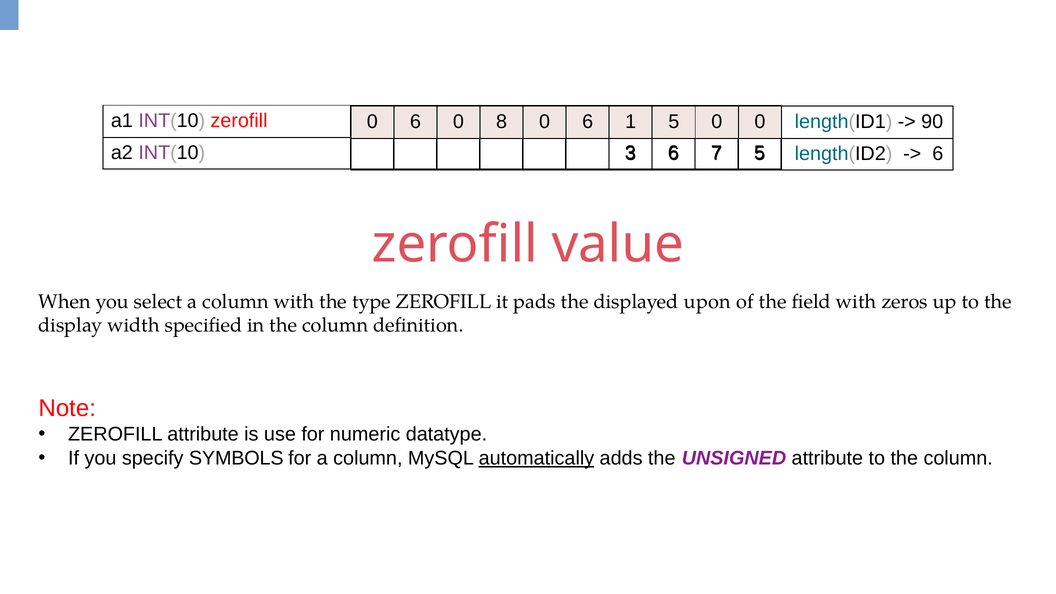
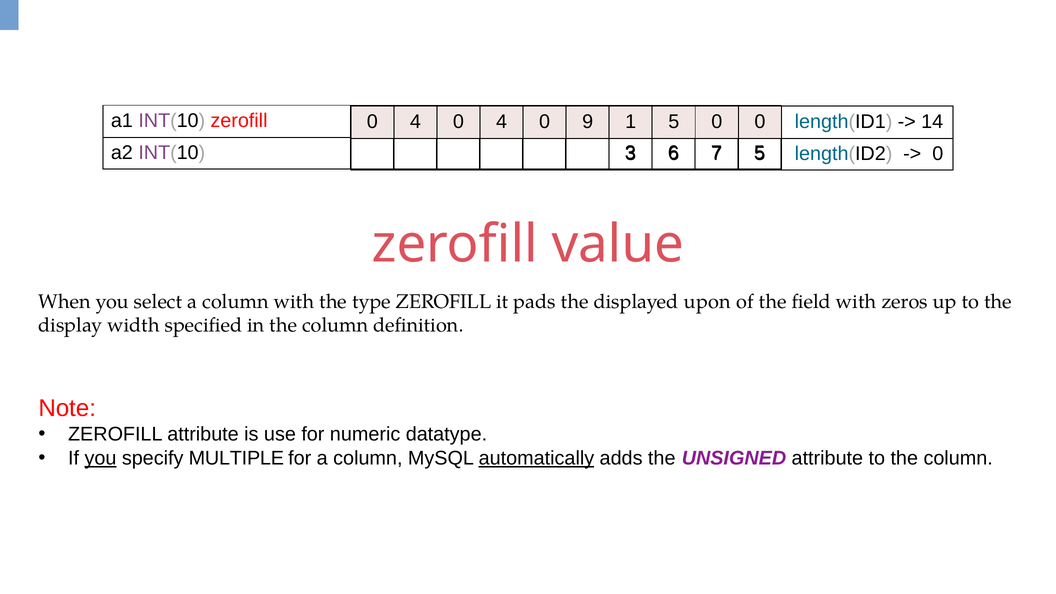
6 at (415, 122): 6 -> 4
8 at (502, 122): 8 -> 4
6 at (588, 122): 6 -> 9
90: 90 -> 14
6 at (938, 154): 6 -> 0
you at (100, 458) underline: none -> present
SYMBOLS: SYMBOLS -> MULTIPLE
